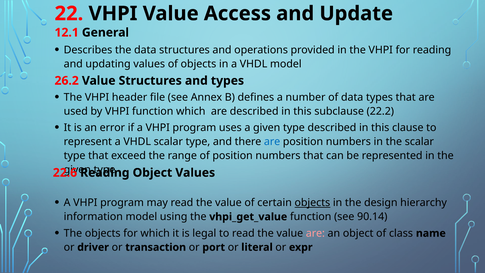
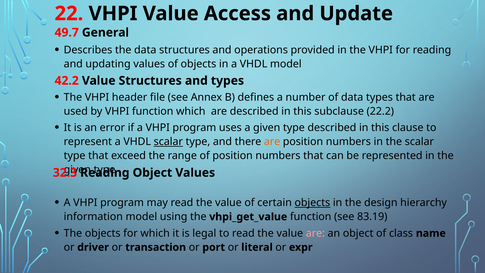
12.1: 12.1 -> 49.7
26.2: 26.2 -> 42.2
scalar at (168, 142) underline: none -> present
are at (272, 142) colour: blue -> orange
22.6: 22.6 -> 32.3
90.14: 90.14 -> 83.19
